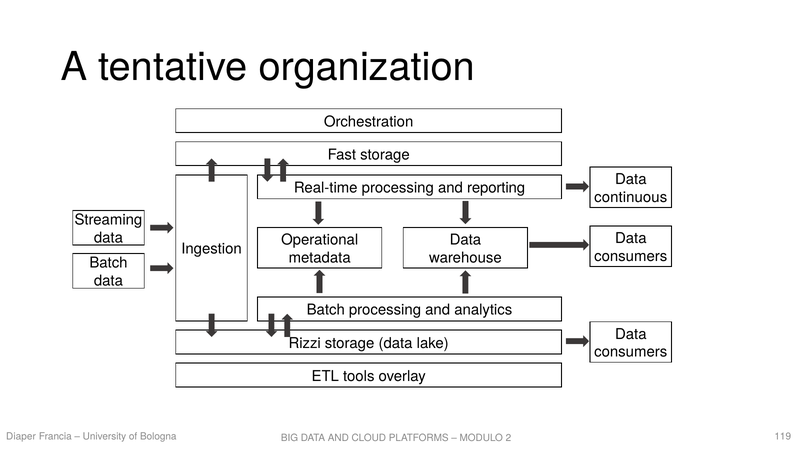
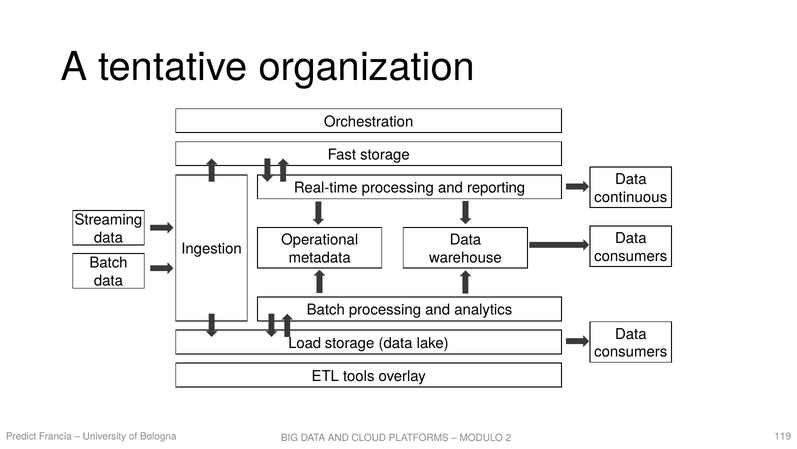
Rizzi: Rizzi -> Load
Diaper: Diaper -> Predict
